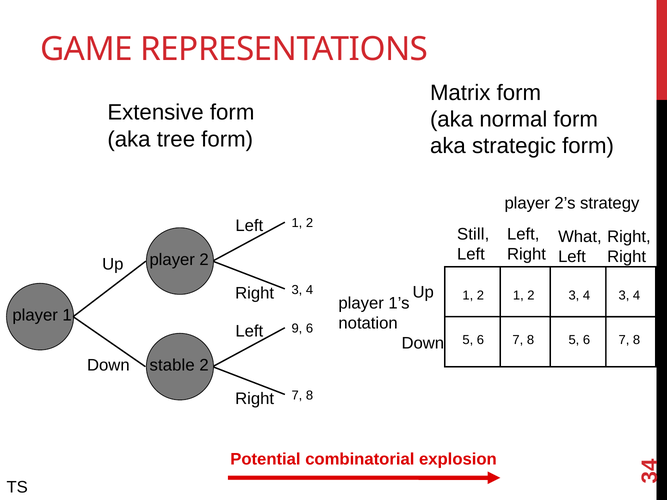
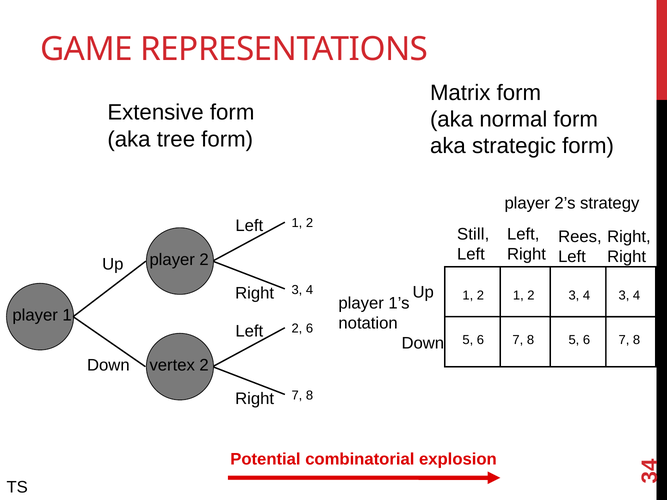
What: What -> Rees
9 at (297, 329): 9 -> 2
stable: stable -> vertex
